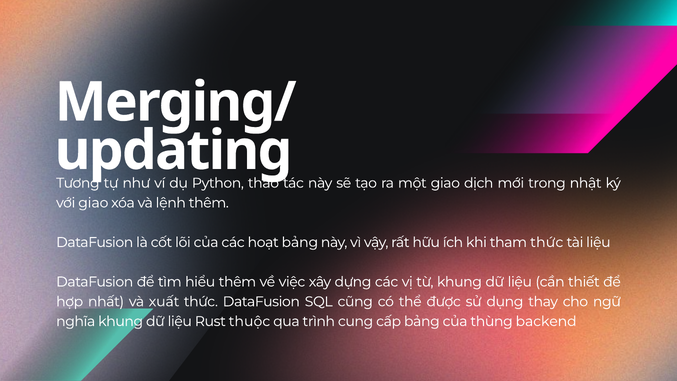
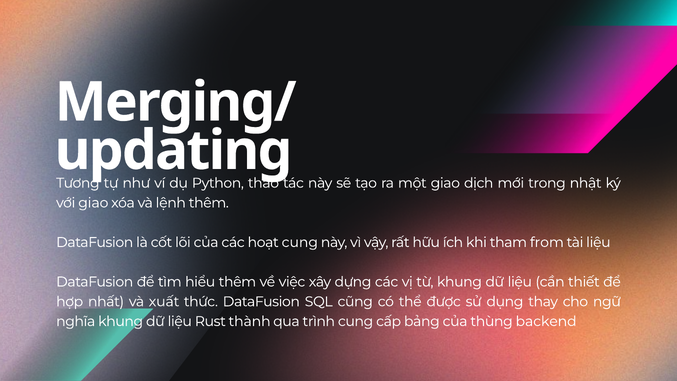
hoạt bảng: bảng -> cung
tham thức: thức -> from
thuộc: thuộc -> thành
